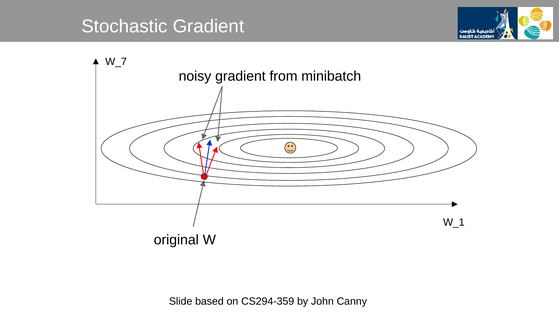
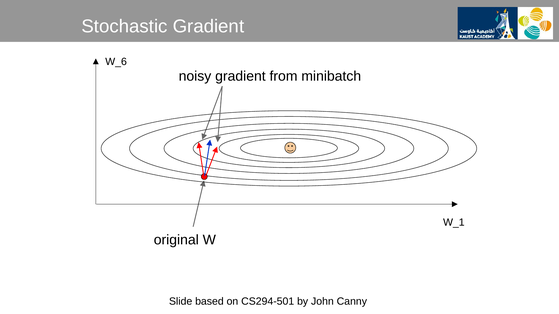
W_7: W_7 -> W_6
CS294-359: CS294-359 -> CS294-501
